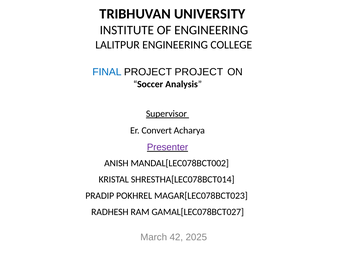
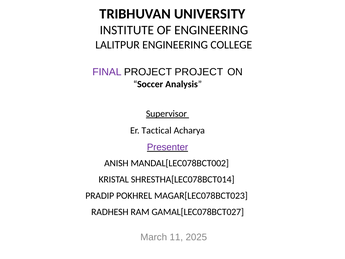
FINAL colour: blue -> purple
Convert: Convert -> Tactical
42: 42 -> 11
